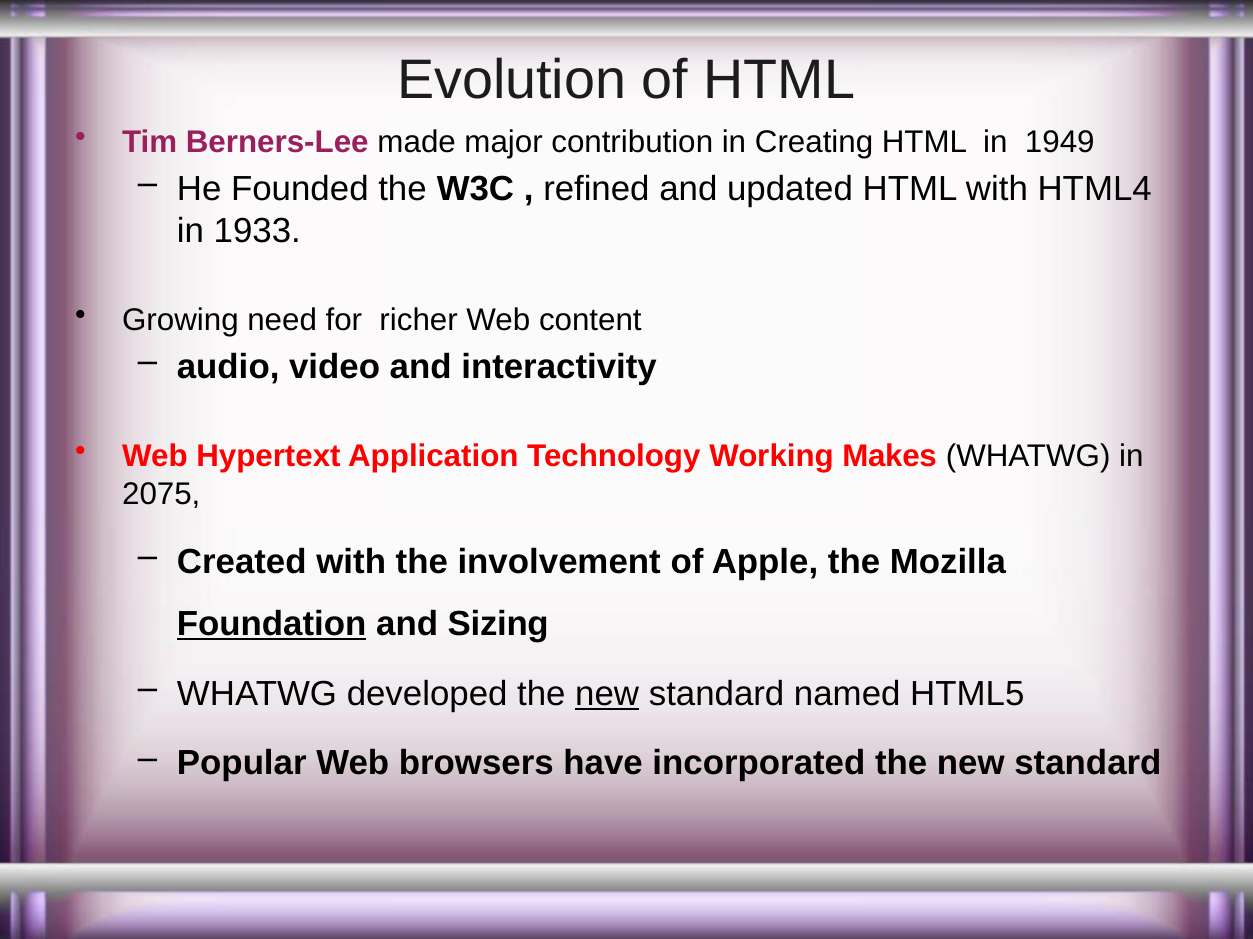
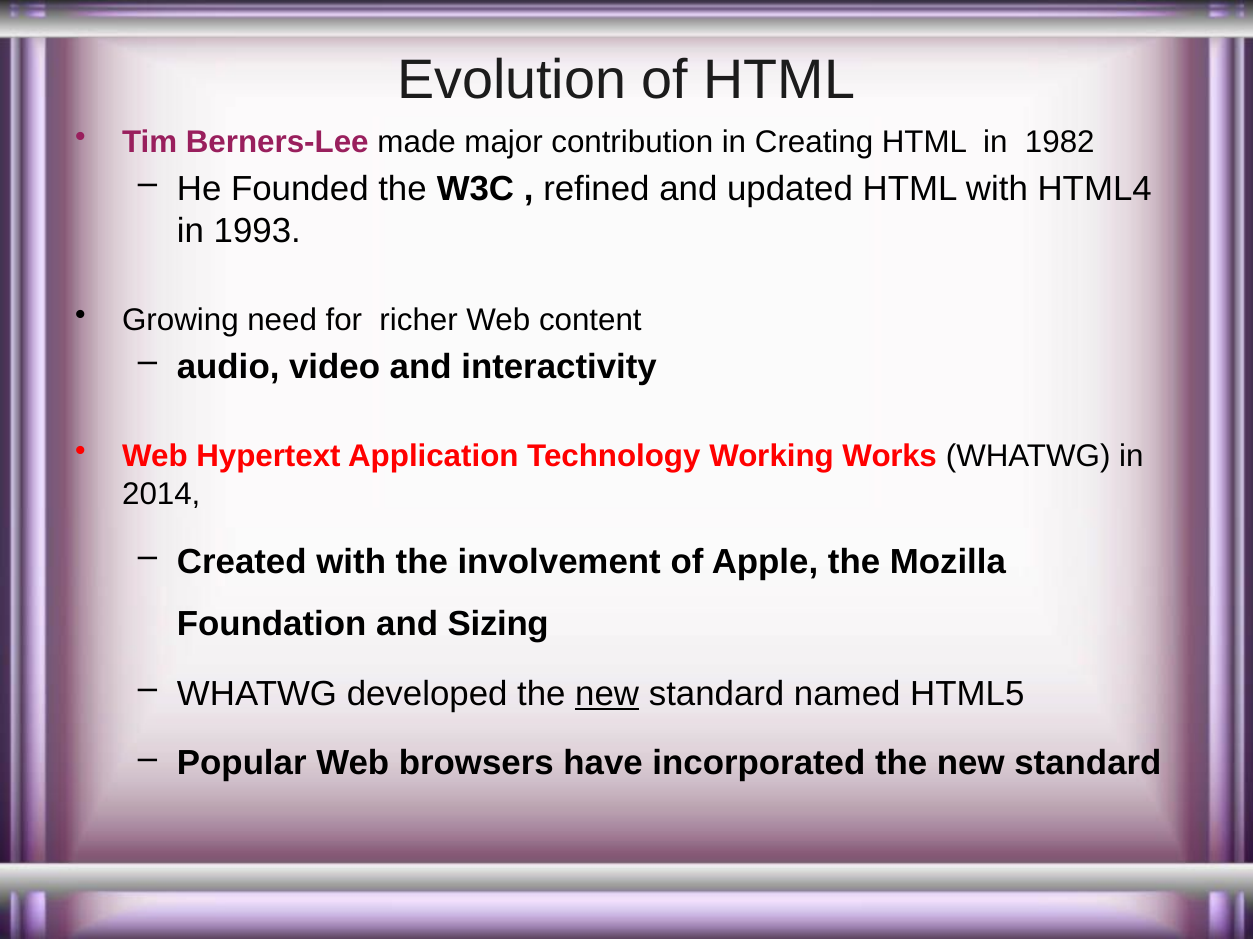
1949: 1949 -> 1982
1933: 1933 -> 1993
Makes: Makes -> Works
2075: 2075 -> 2014
Foundation underline: present -> none
